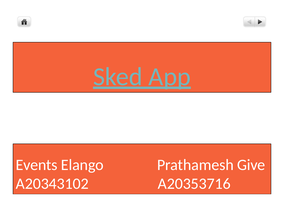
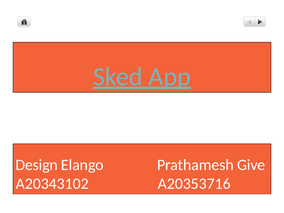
Events: Events -> Design
